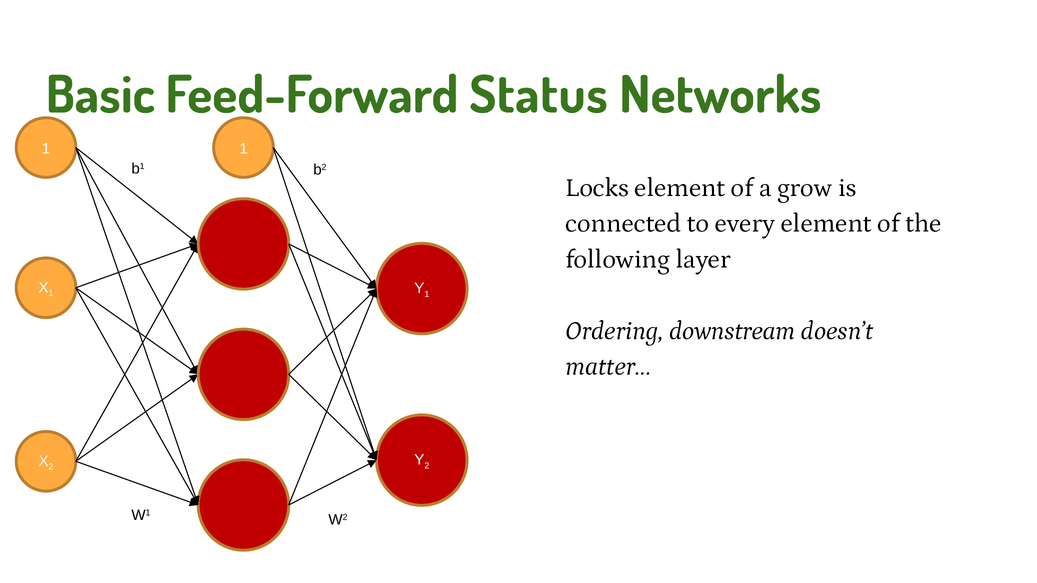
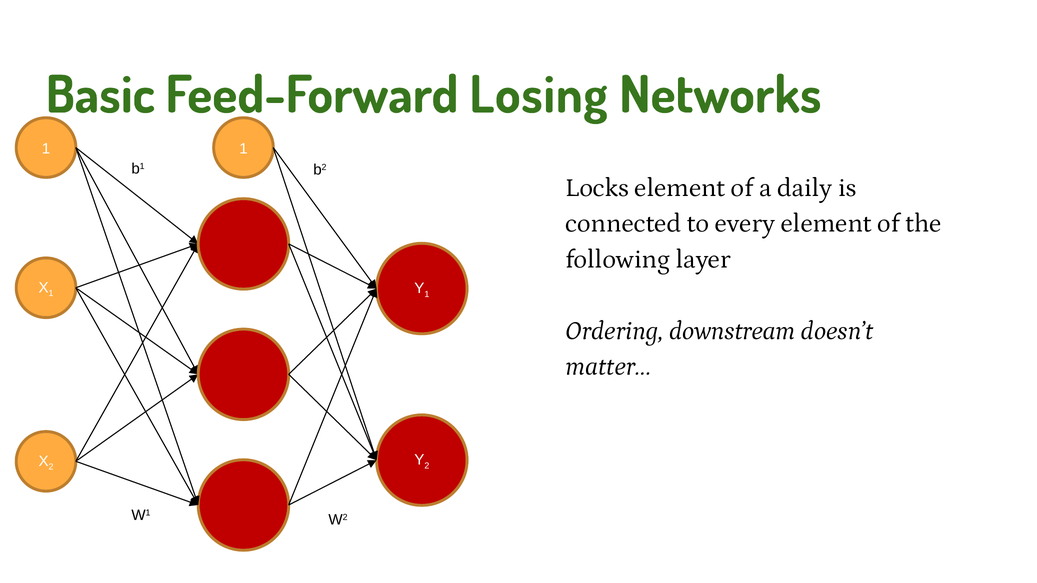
Status: Status -> Losing
grow: grow -> daily
